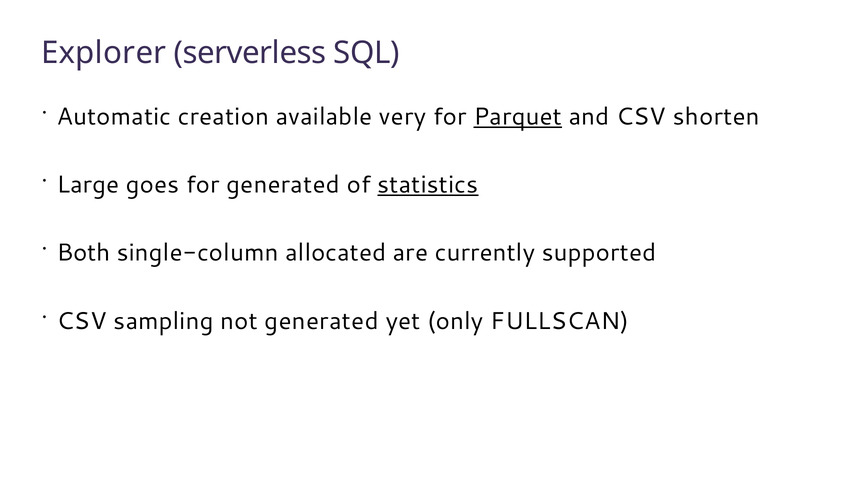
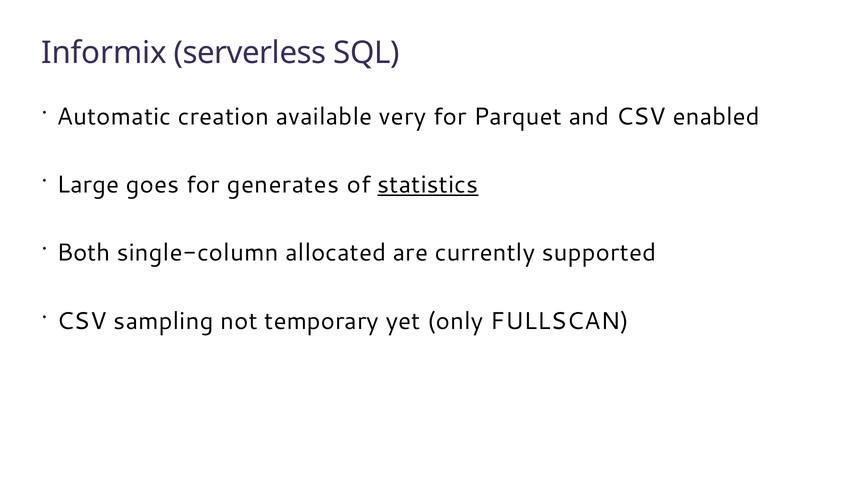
Explorer: Explorer -> Informix
Parquet underline: present -> none
shorten: shorten -> enabled
for generated: generated -> generates
not generated: generated -> temporary
